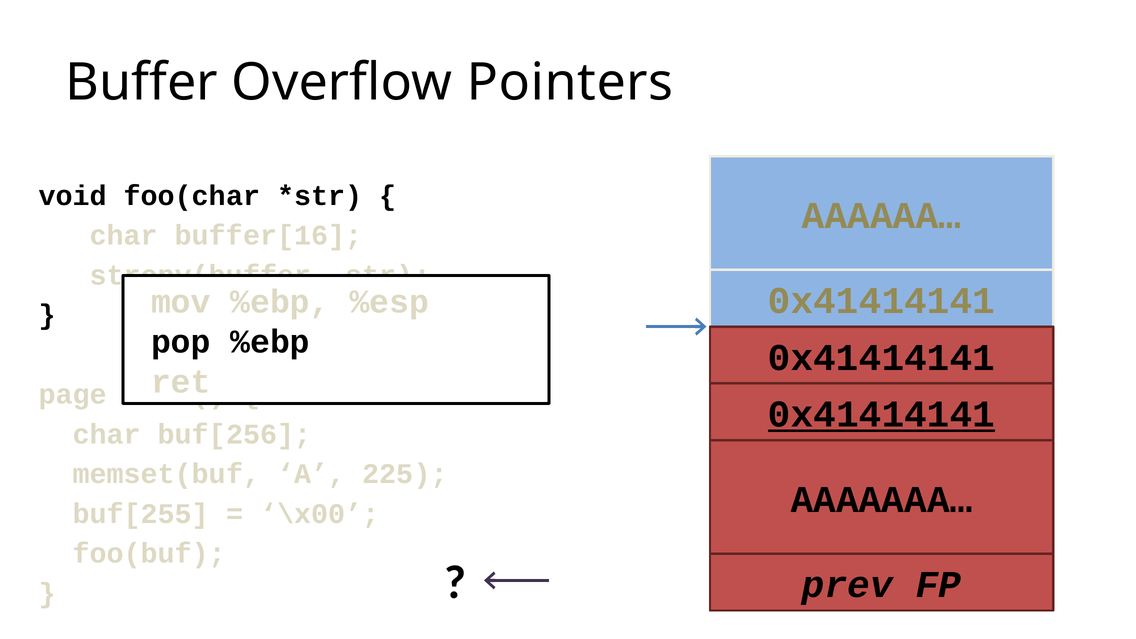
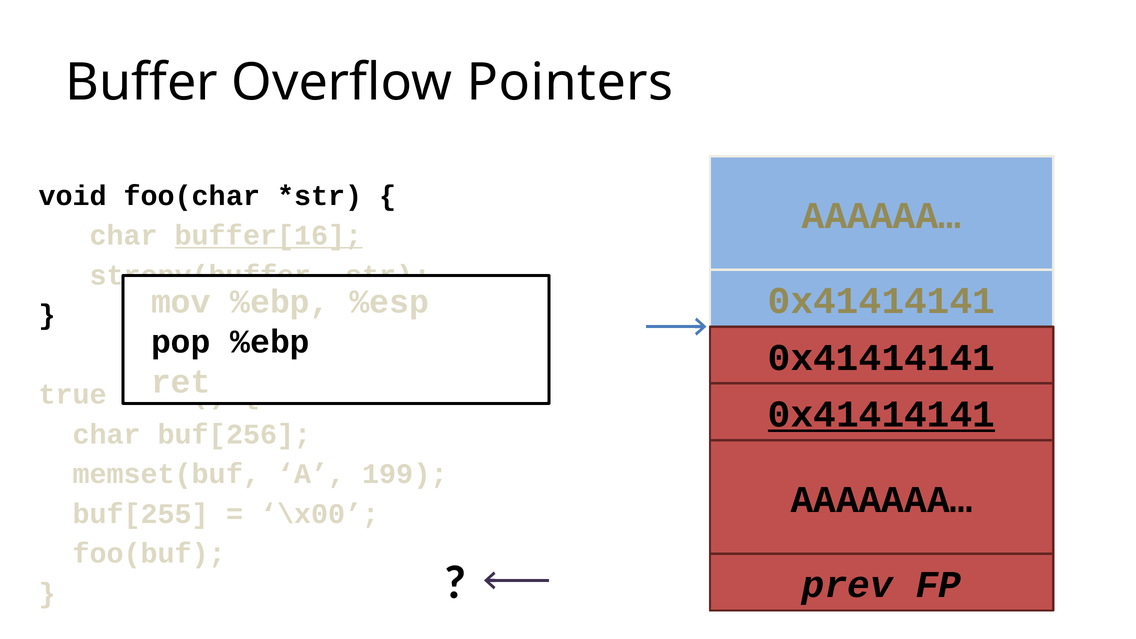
buffer[16 underline: none -> present
page: page -> true
225: 225 -> 199
